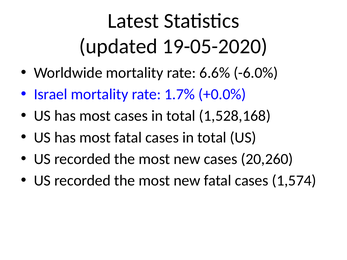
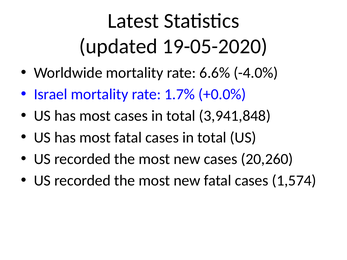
-6.0%: -6.0% -> -4.0%
1,528,168: 1,528,168 -> 3,941,848
